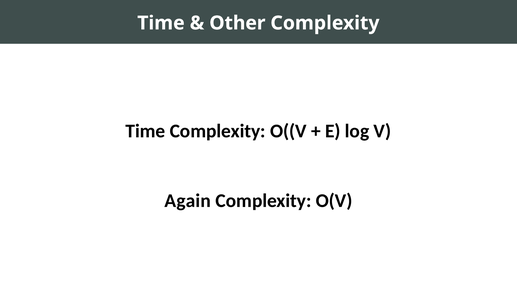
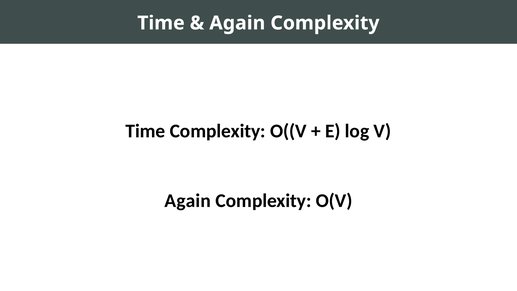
Other at (237, 23): Other -> Again
